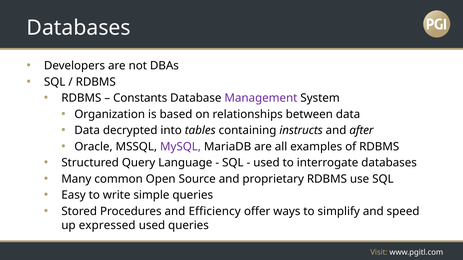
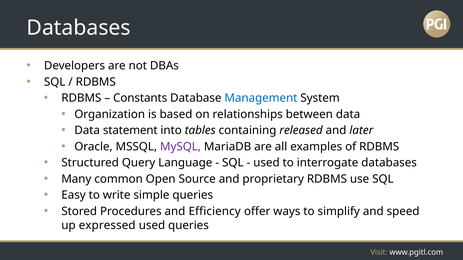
Management colour: purple -> blue
decrypted: decrypted -> statement
instructs: instructs -> released
after: after -> later
